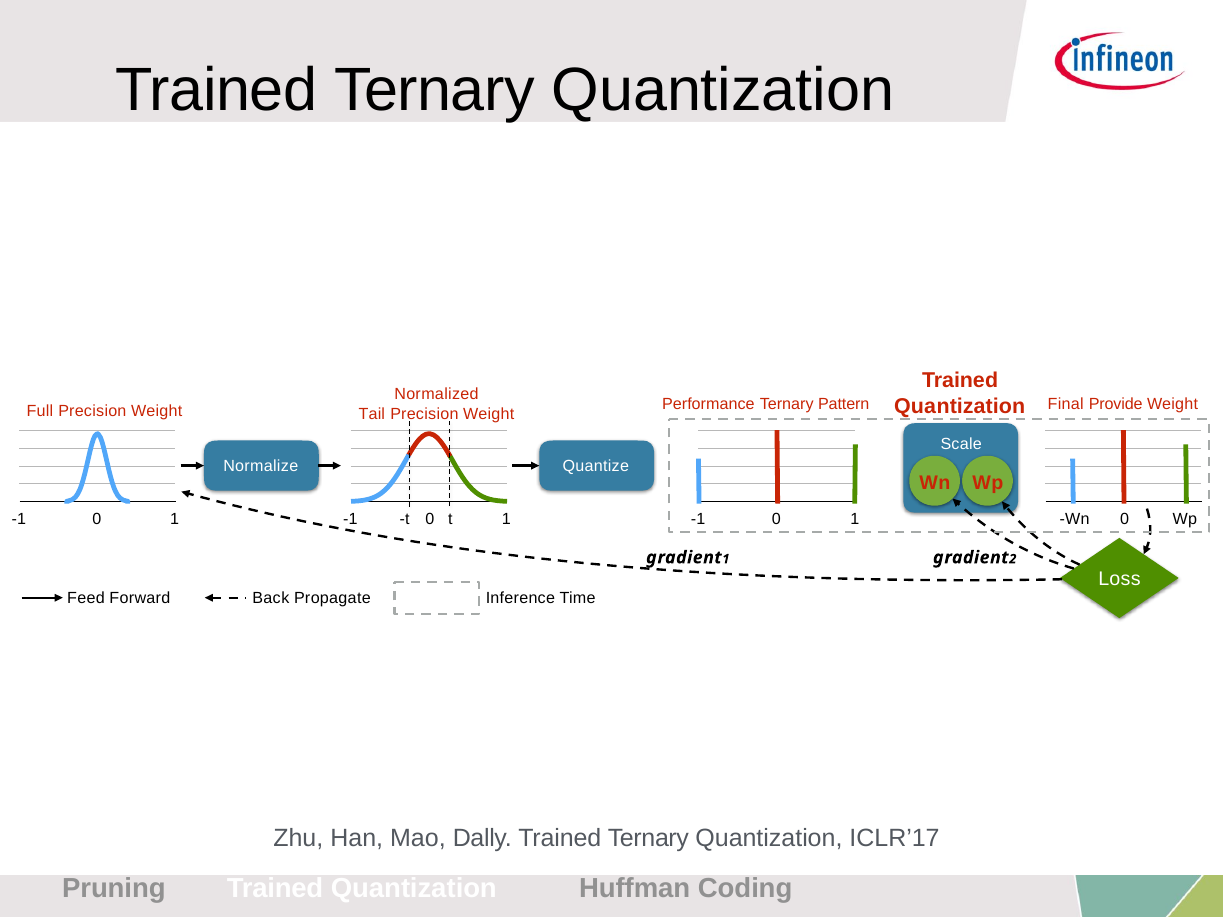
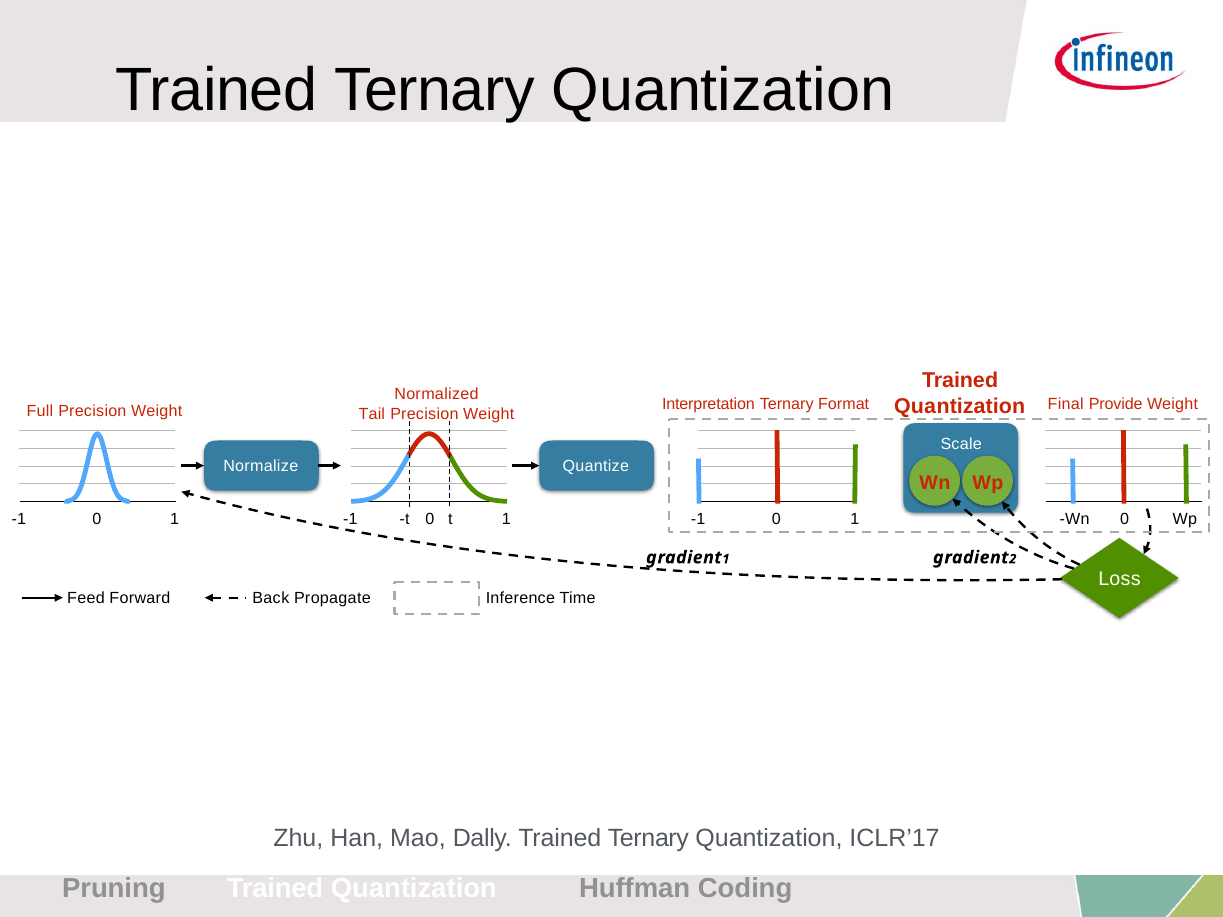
Performance: Performance -> Interpretation
Pattern: Pattern -> Format
